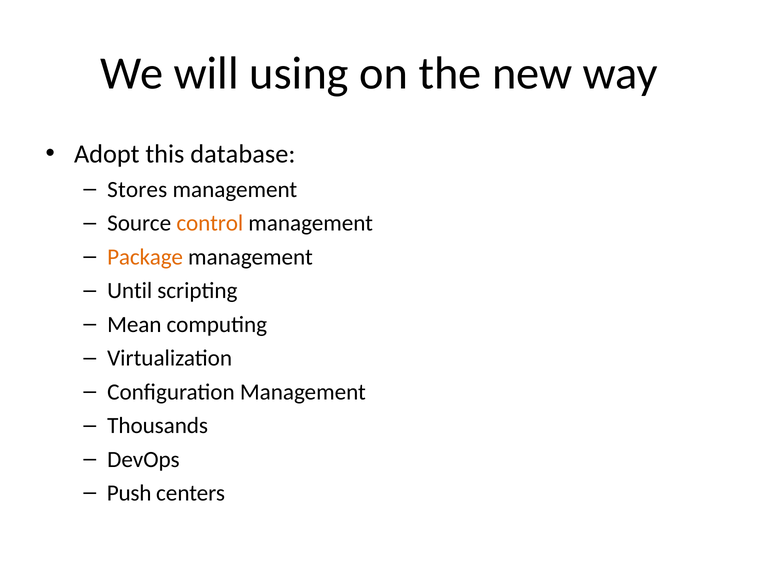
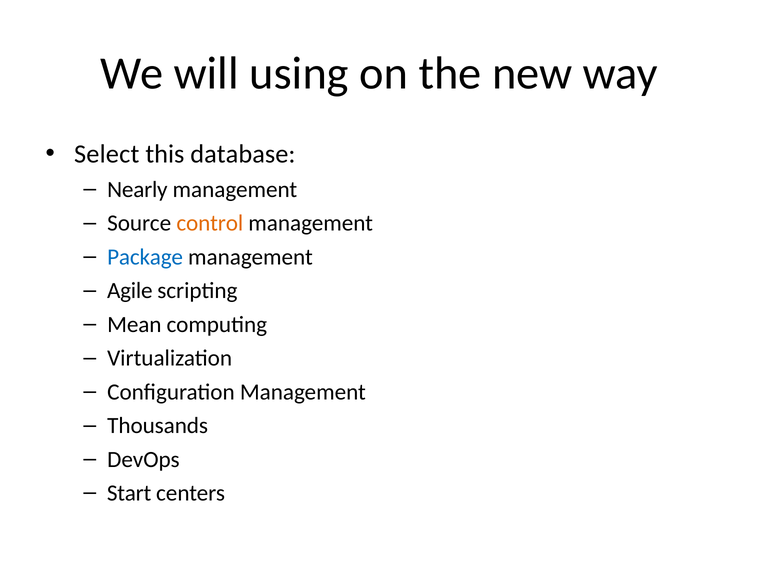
Adopt: Adopt -> Select
Stores: Stores -> Nearly
Package colour: orange -> blue
Until: Until -> Agile
Push: Push -> Start
